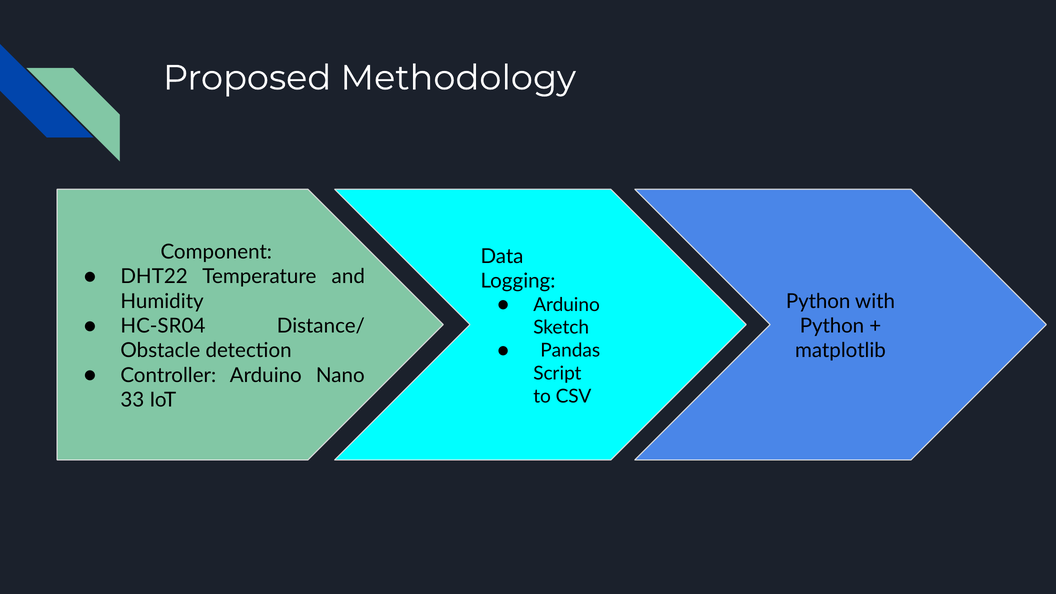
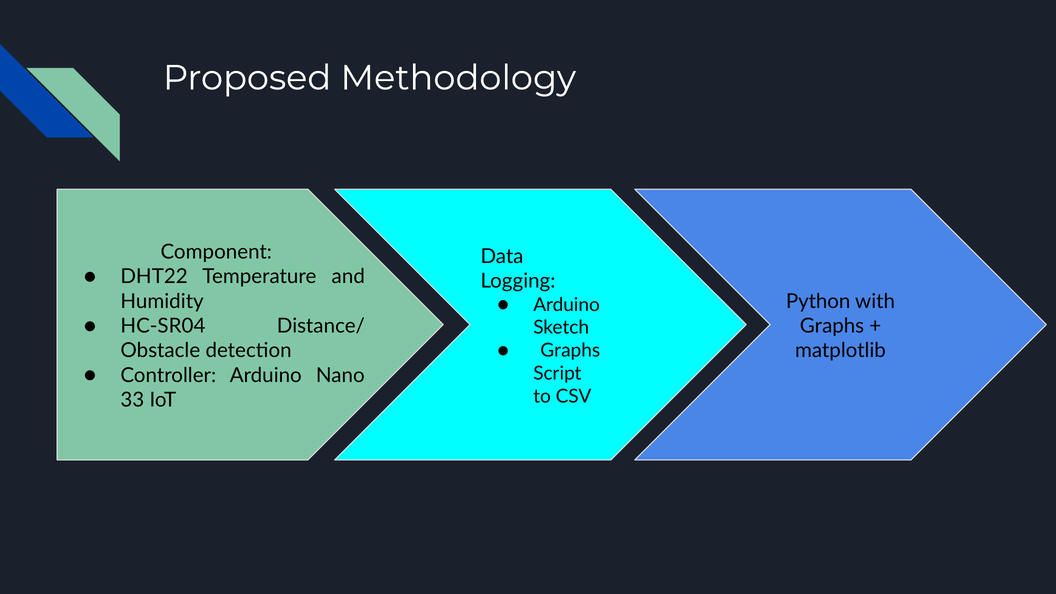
Python at (832, 326): Python -> Graphs
Pandas at (570, 351): Pandas -> Graphs
